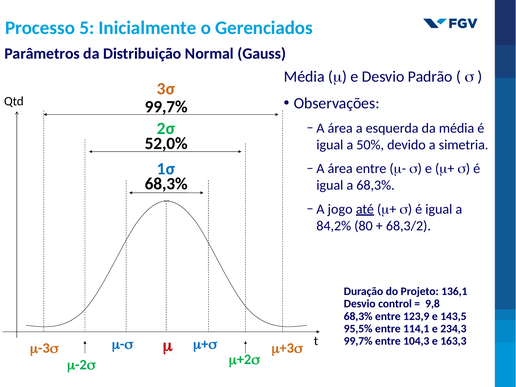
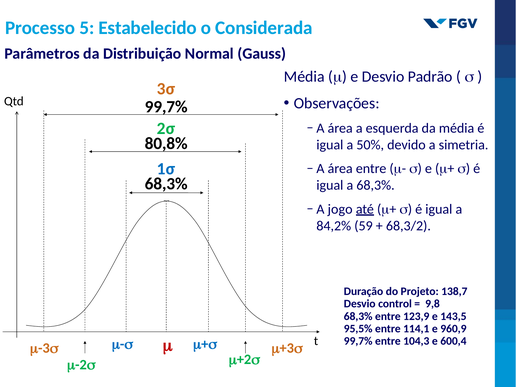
Inicialmente: Inicialmente -> Estabelecido
Gerenciados: Gerenciados -> Considerada
52,0%: 52,0% -> 80,8%
80: 80 -> 59
136,1: 136,1 -> 138,7
234,3: 234,3 -> 960,9
163,3: 163,3 -> 600,4
